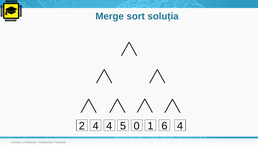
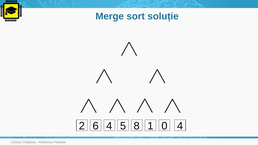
soluția: soluția -> soluție
2 4: 4 -> 6
0: 0 -> 8
6: 6 -> 0
